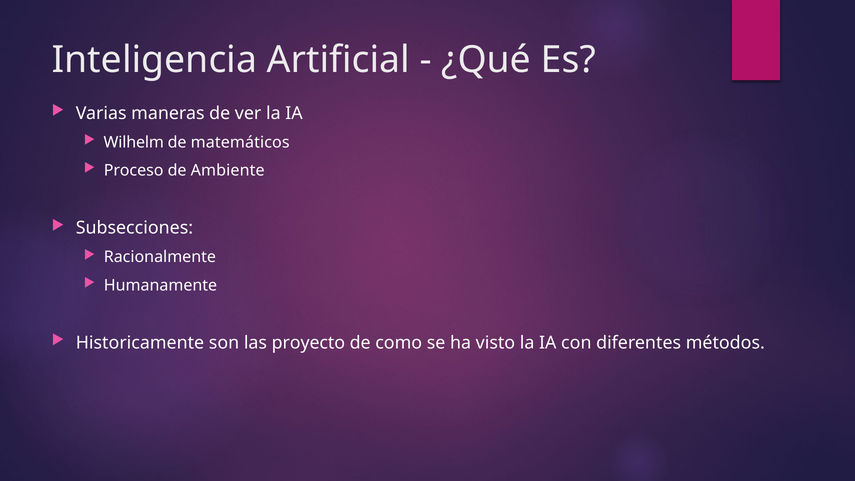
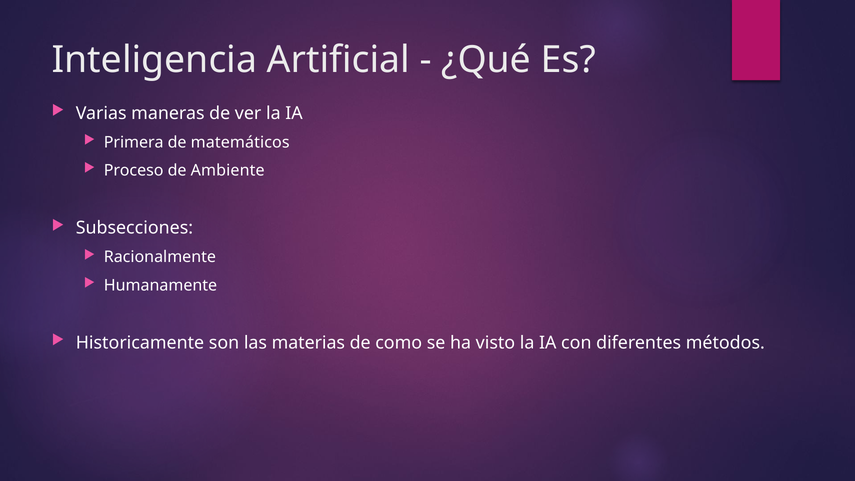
Wilhelm: Wilhelm -> Primera
proyecto: proyecto -> materias
